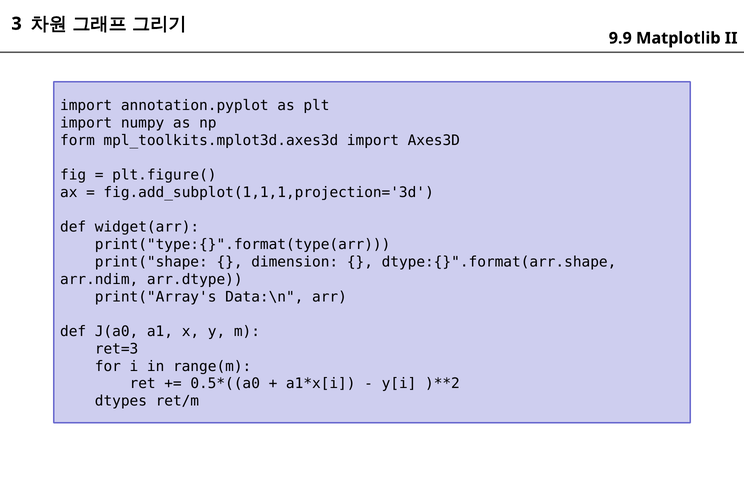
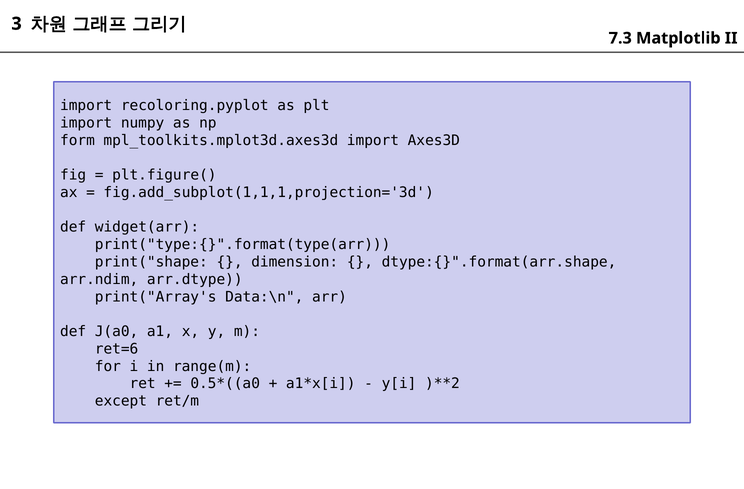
9.9: 9.9 -> 7.3
annotation.pyplot: annotation.pyplot -> recoloring.pyplot
ret=3: ret=3 -> ret=6
dtypes: dtypes -> except
